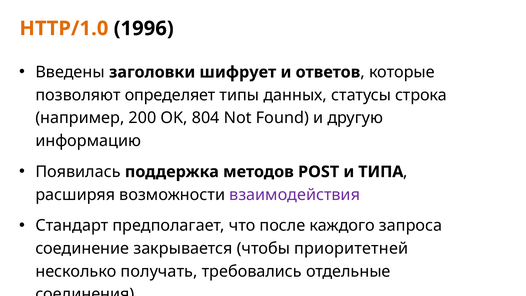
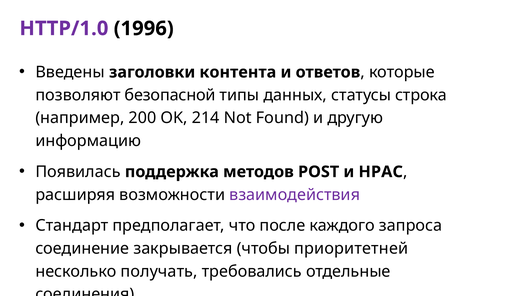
HTTP/1.0 colour: orange -> purple
шифрует: шифрует -> контента
определяет: определяет -> безопасной
804: 804 -> 214
ТИПА: ТИПА -> HPAC
